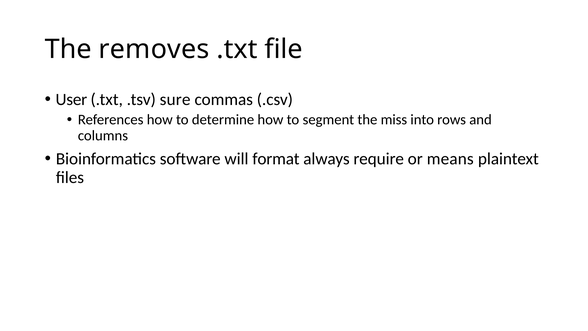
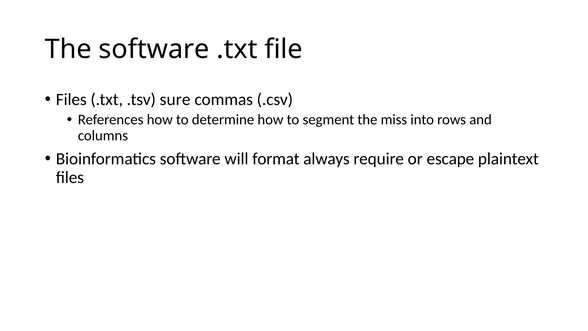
The removes: removes -> software
User at (71, 99): User -> Files
means: means -> escape
